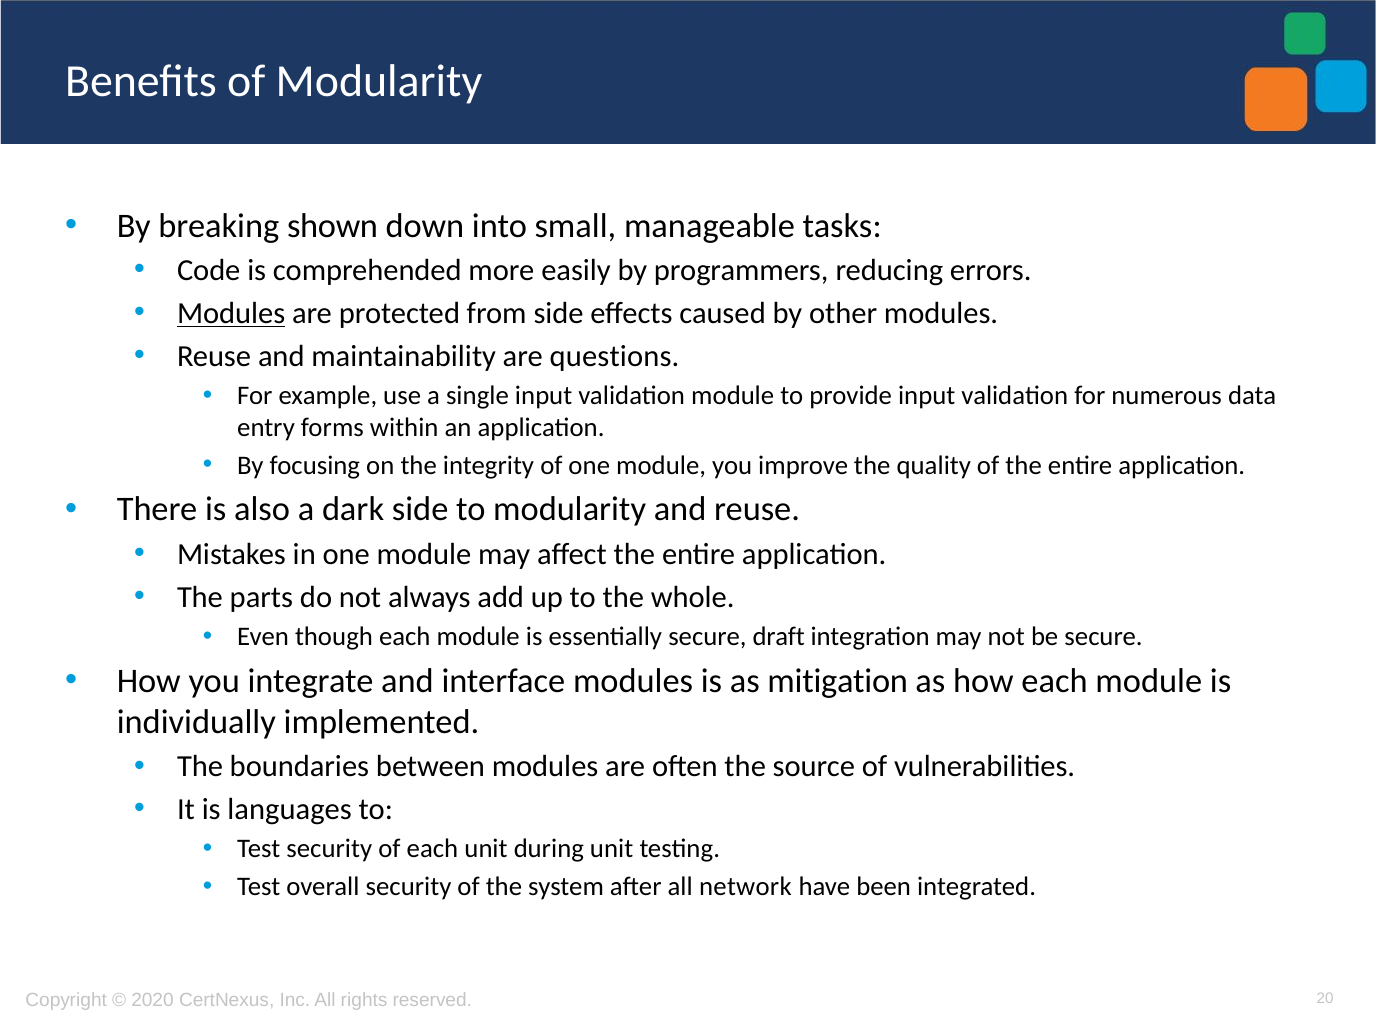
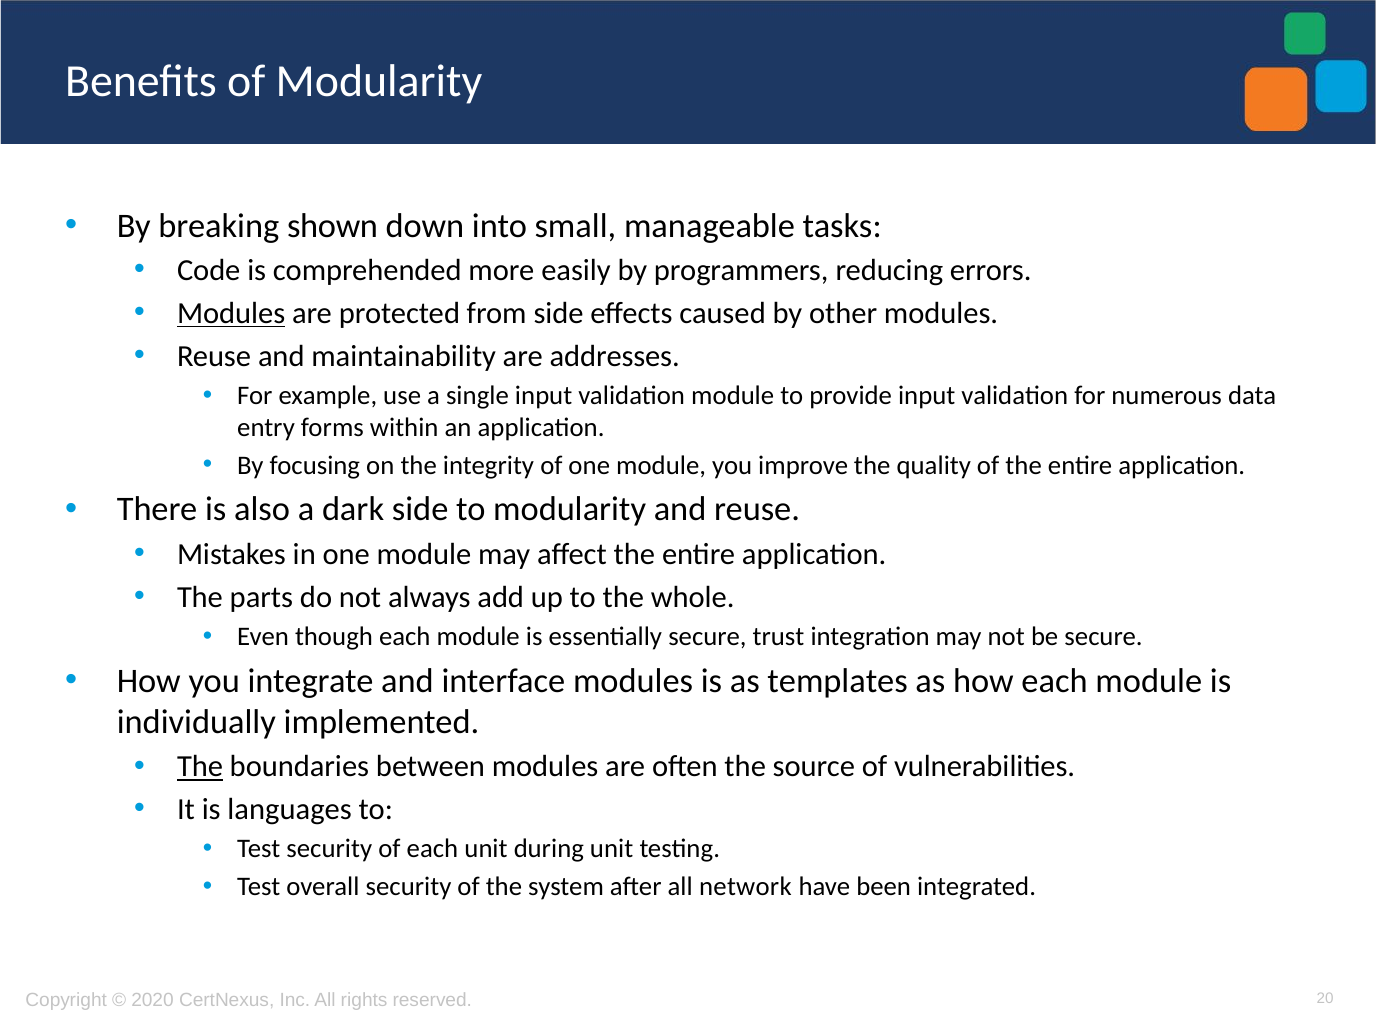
questions: questions -> addresses
draft: draft -> trust
mitigation: mitigation -> templates
The at (200, 767) underline: none -> present
